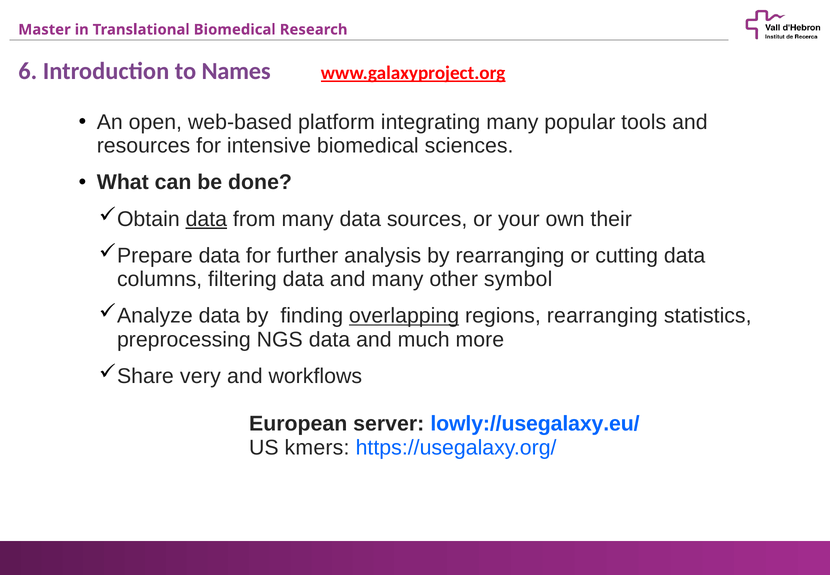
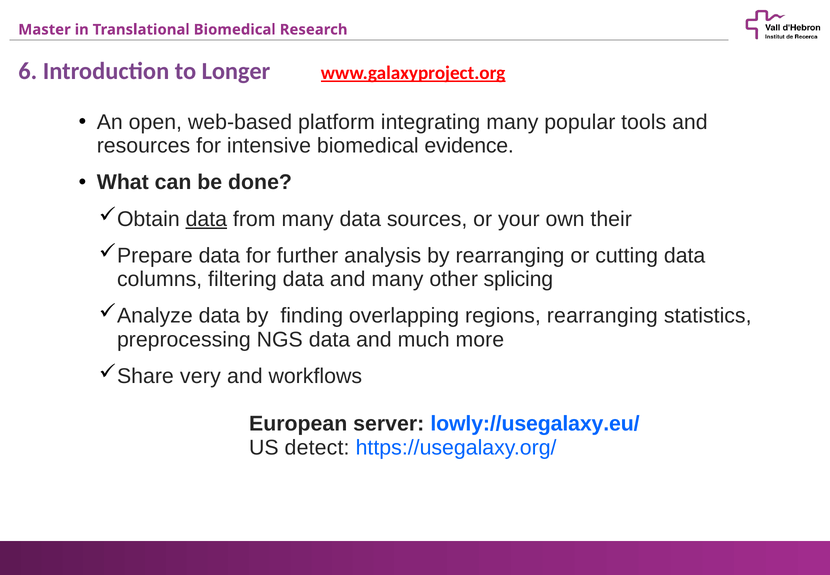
Names: Names -> Longer
sciences: sciences -> evidence
symbol: symbol -> splicing
overlapping underline: present -> none
kmers: kmers -> detect
